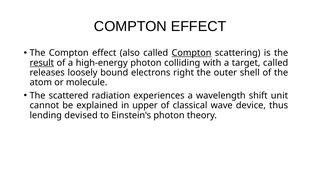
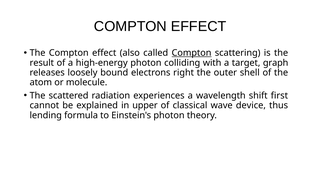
result underline: present -> none
target called: called -> graph
unit: unit -> first
devised: devised -> formula
